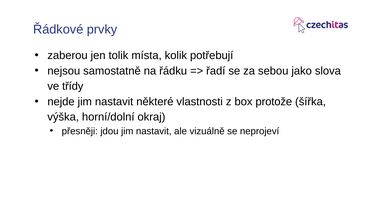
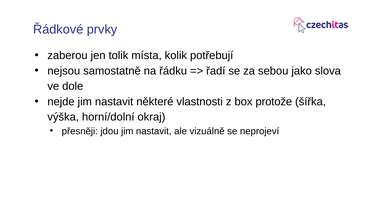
třídy: třídy -> dole
